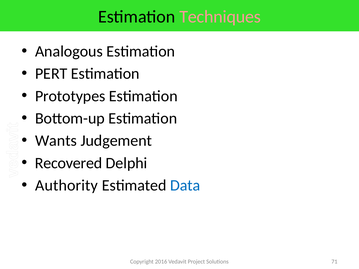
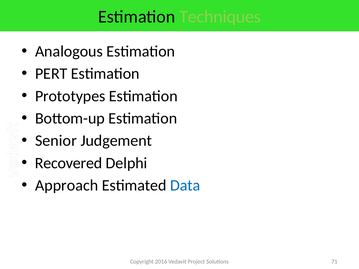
Techniques colour: pink -> light green
Wants: Wants -> Senior
Authority: Authority -> Approach
